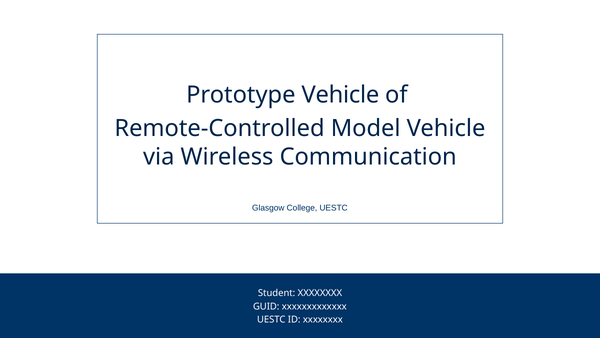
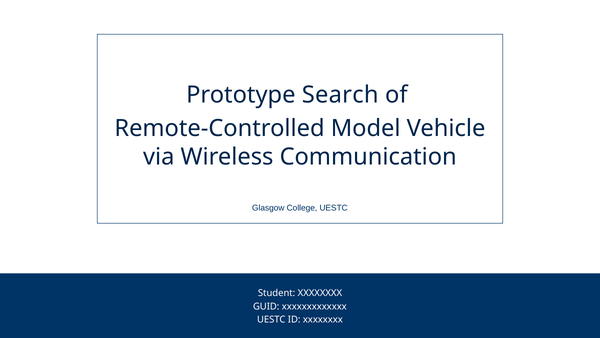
Prototype Vehicle: Vehicle -> Search
